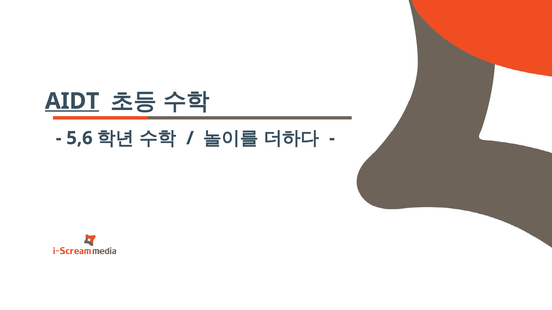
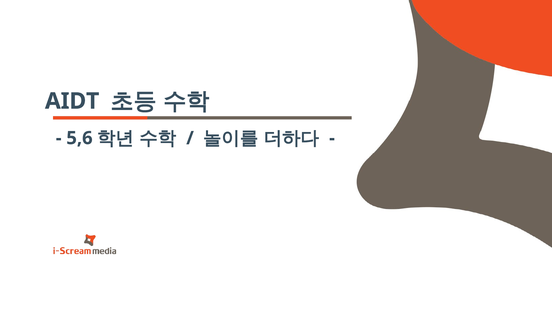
AIDT underline: present -> none
